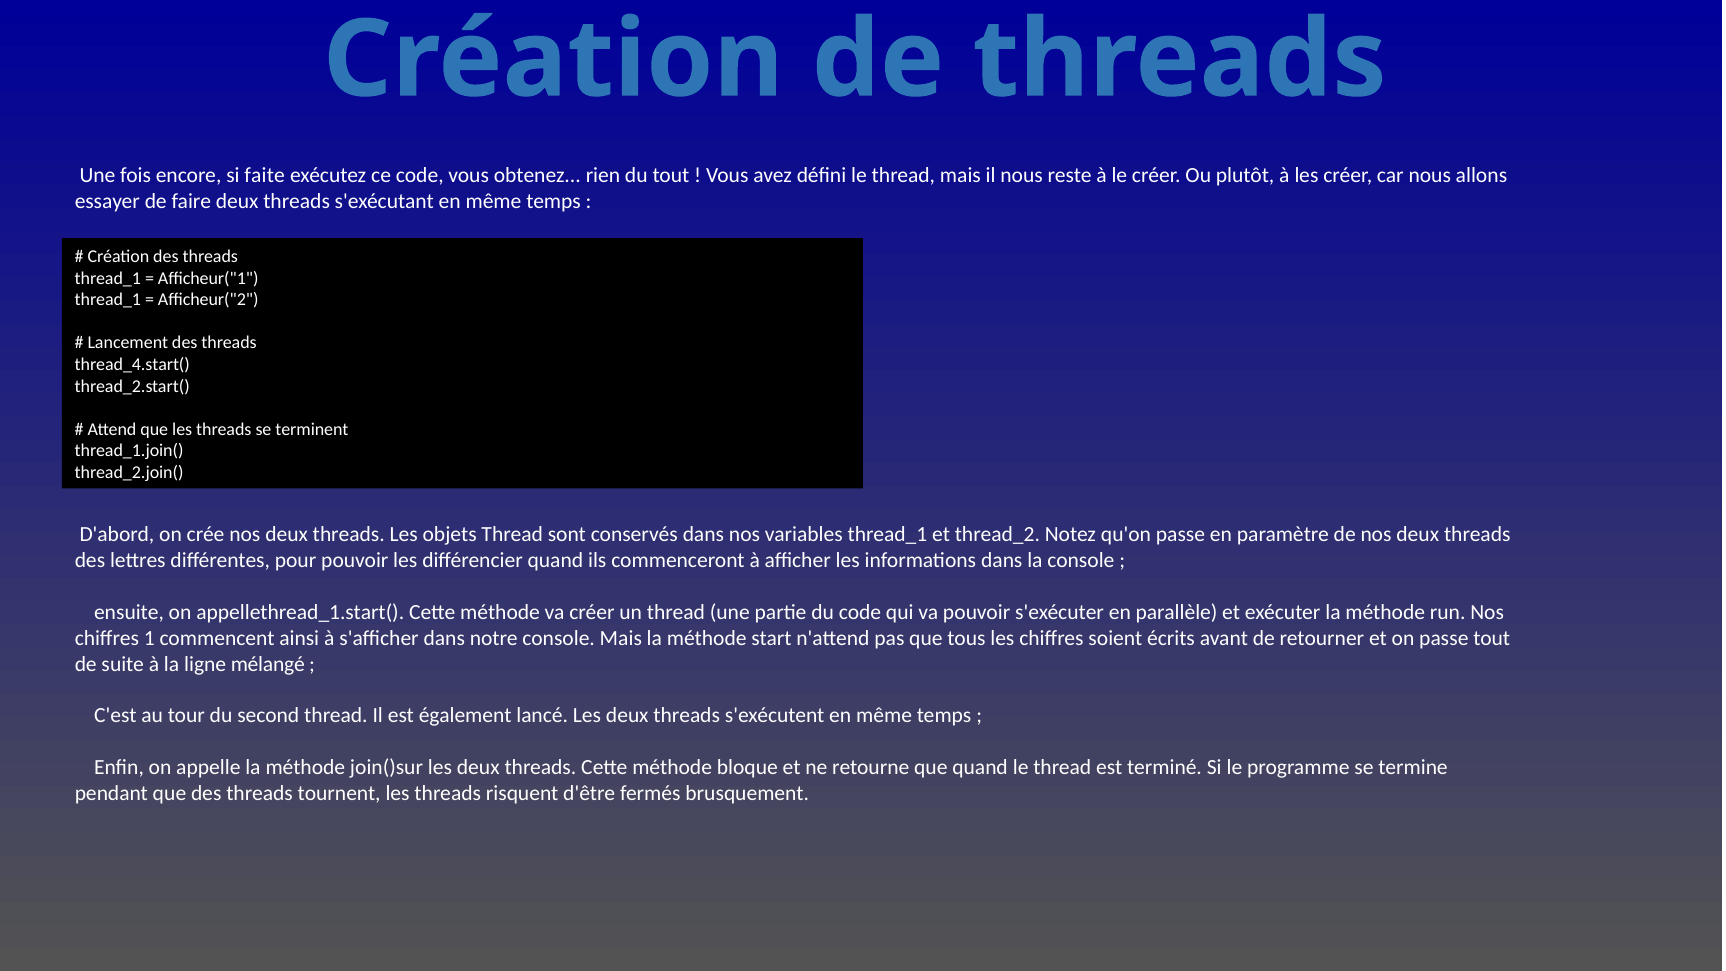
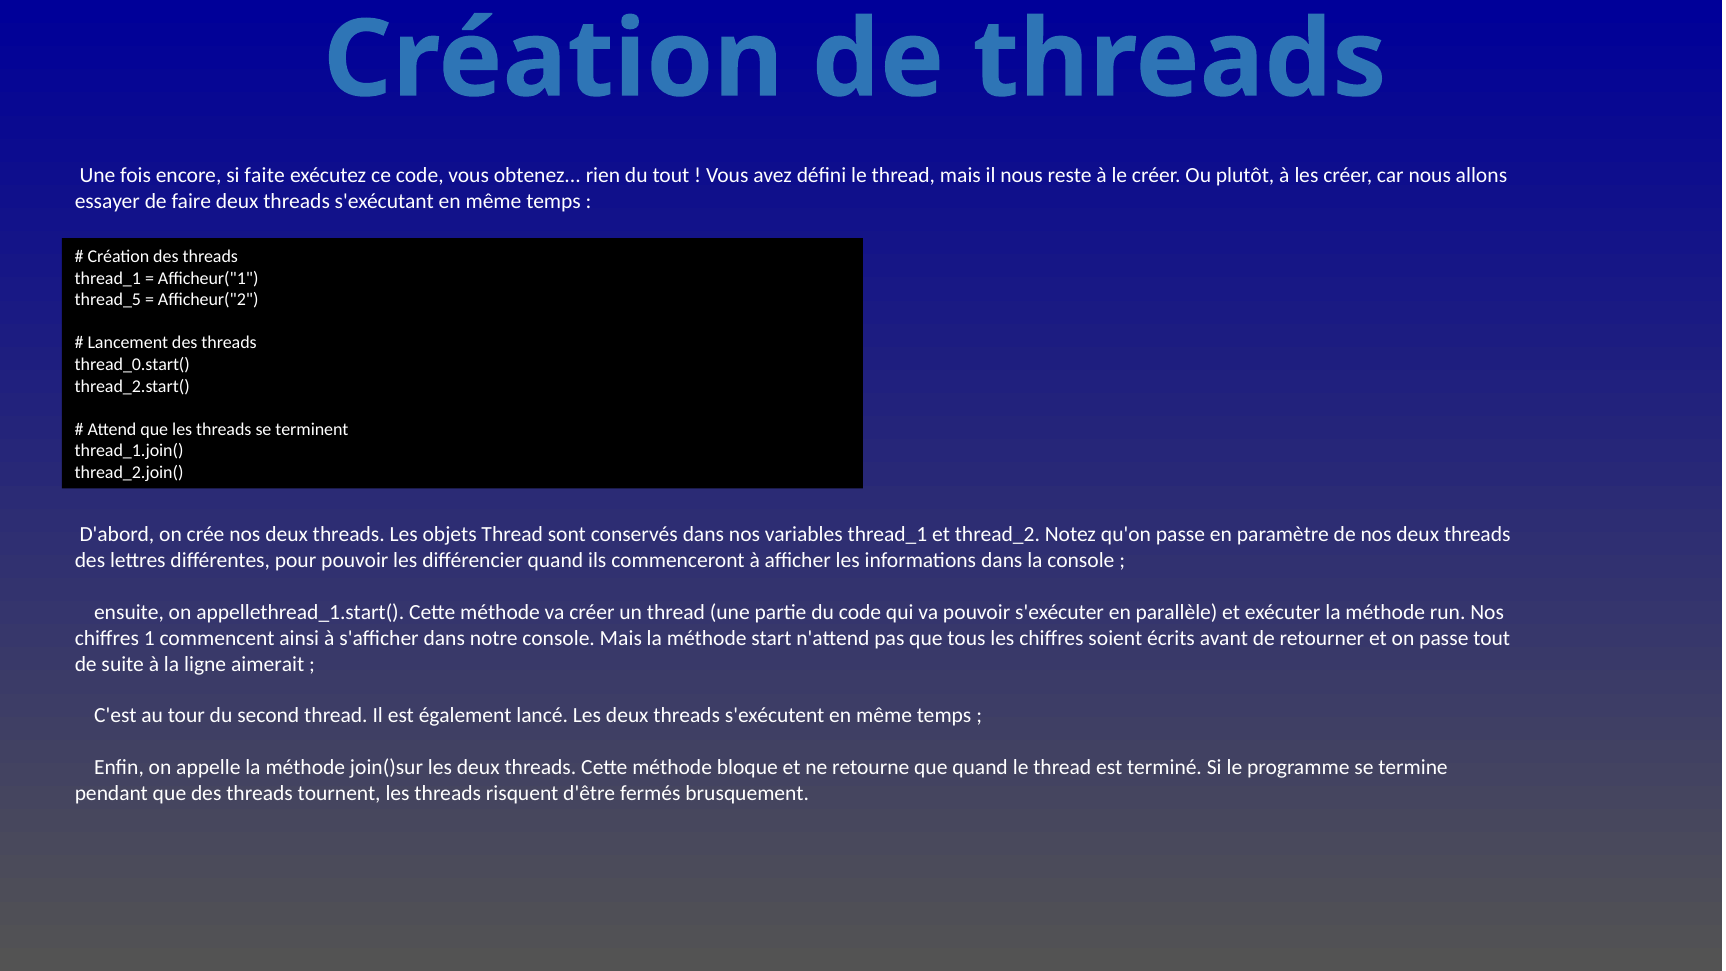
thread_1 at (108, 300): thread_1 -> thread_5
thread_4.start(: thread_4.start( -> thread_0.start(
mélangé: mélangé -> aimerait
